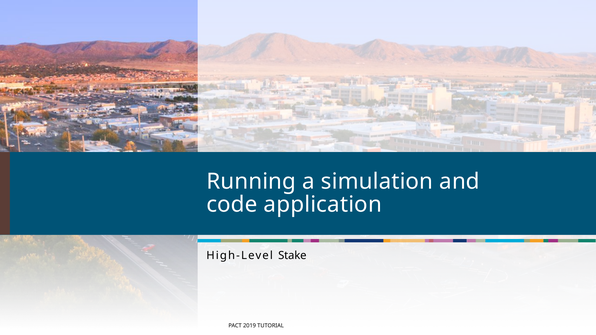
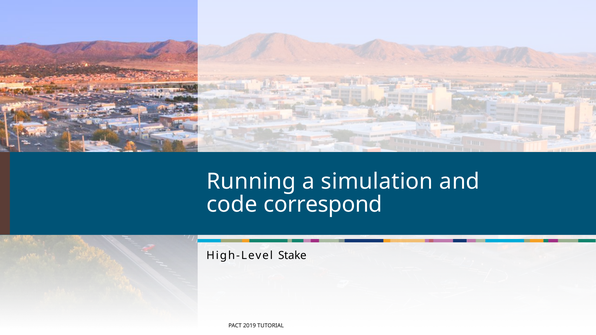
application: application -> correspond
